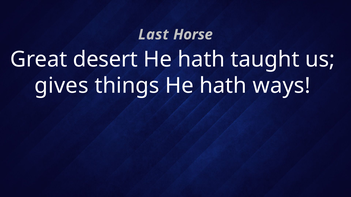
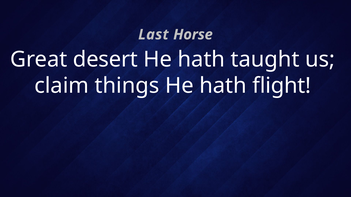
gives: gives -> claim
ways: ways -> flight
